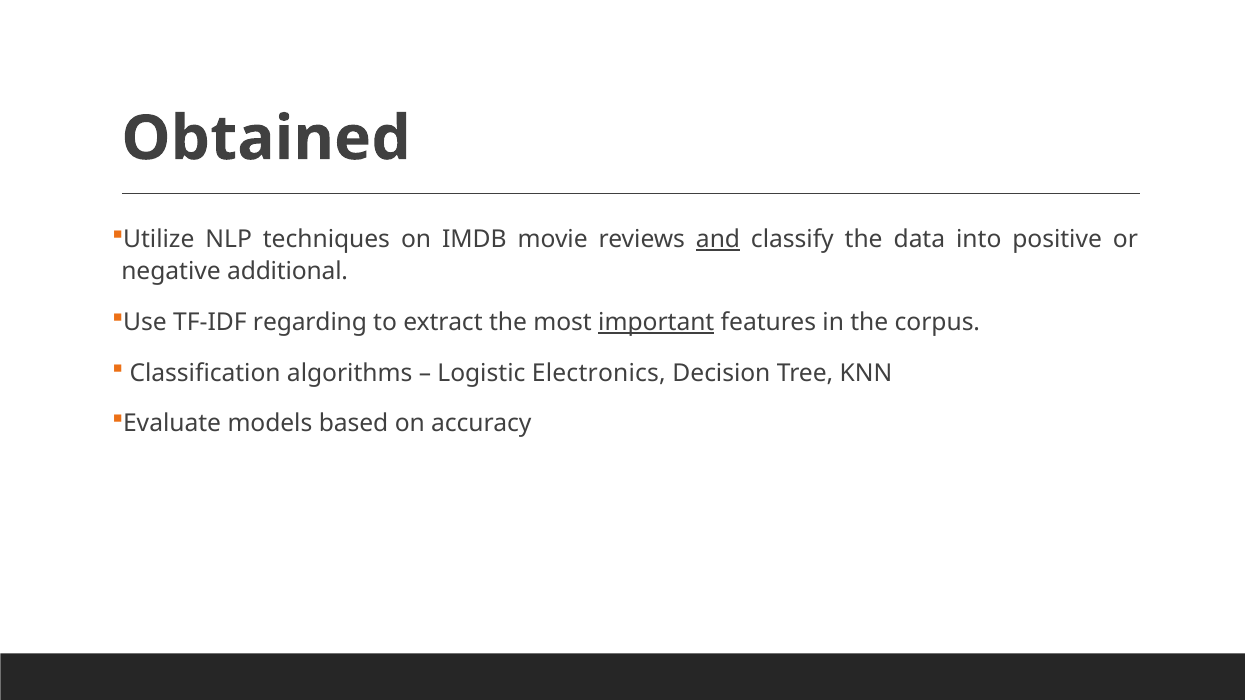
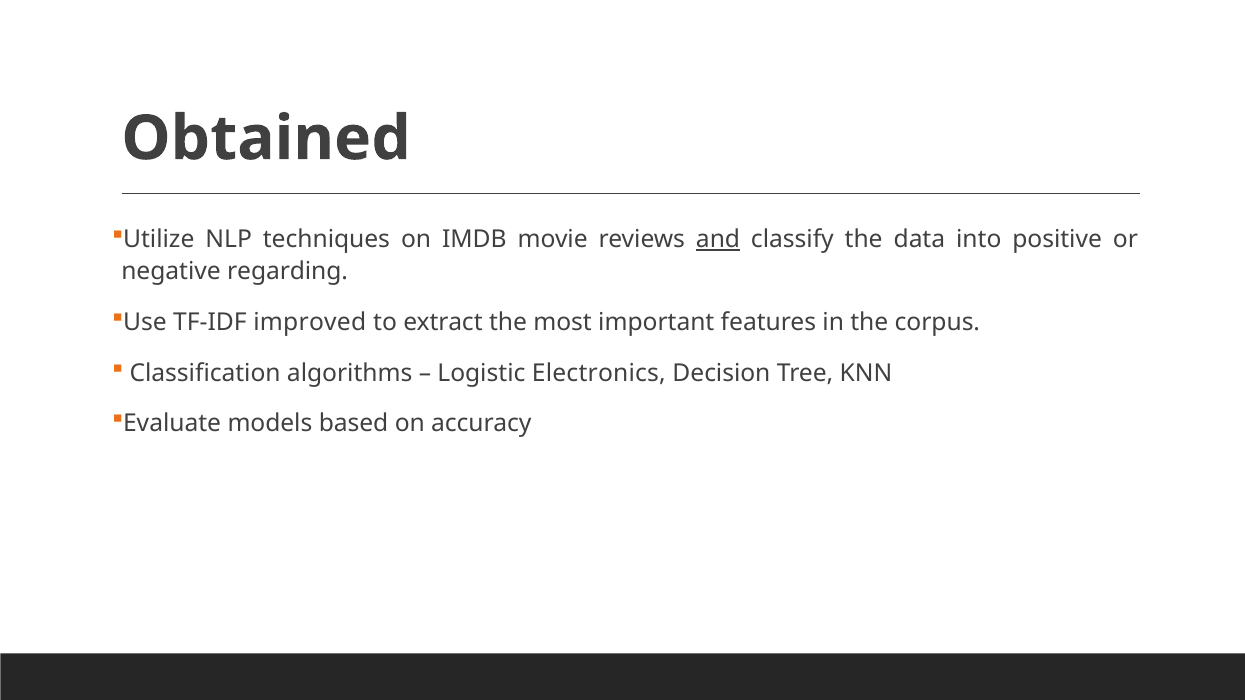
additional: additional -> regarding
regarding: regarding -> improved
important underline: present -> none
